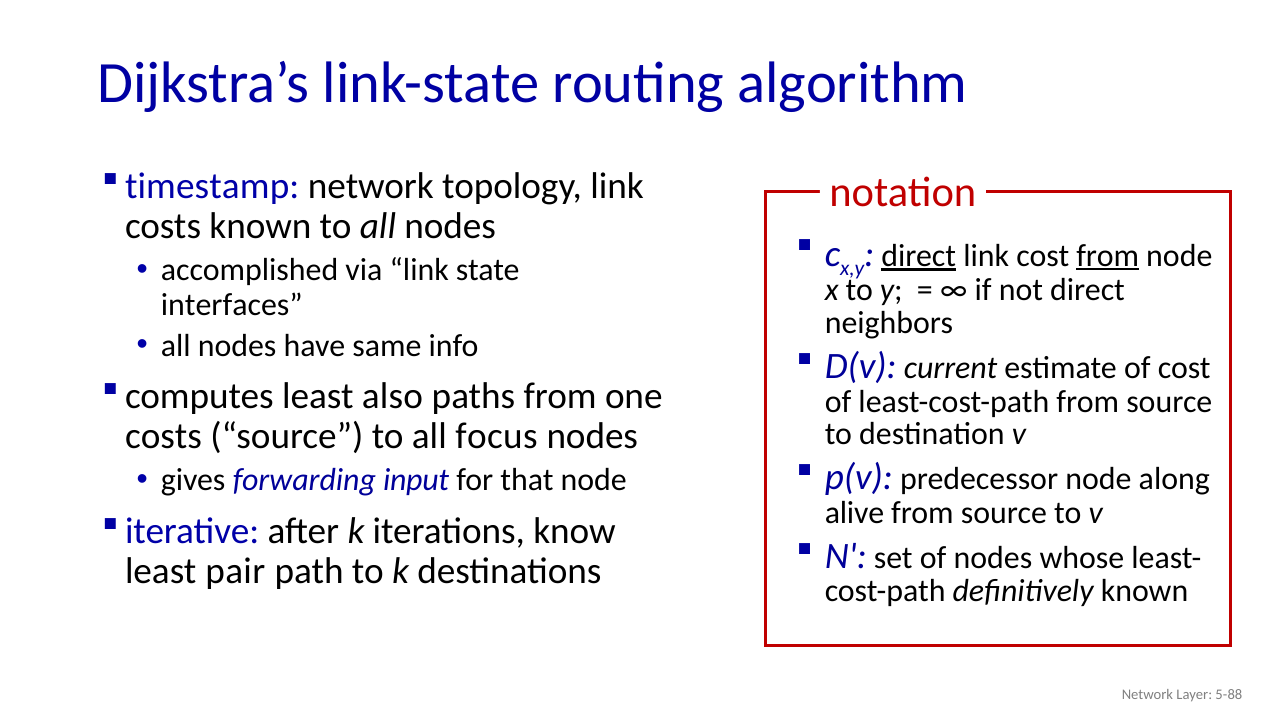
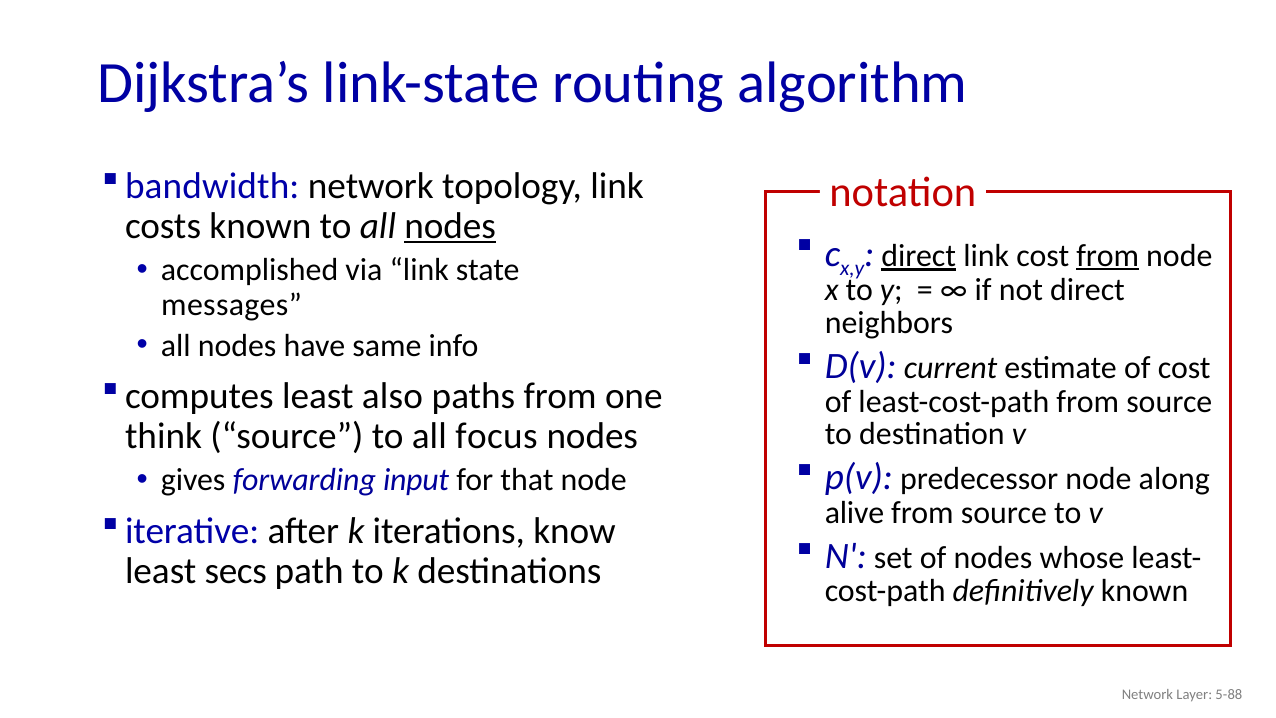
timestamp: timestamp -> bandwidth
nodes at (450, 226) underline: none -> present
interfaces: interfaces -> messages
costs at (164, 436): costs -> think
pair: pair -> secs
